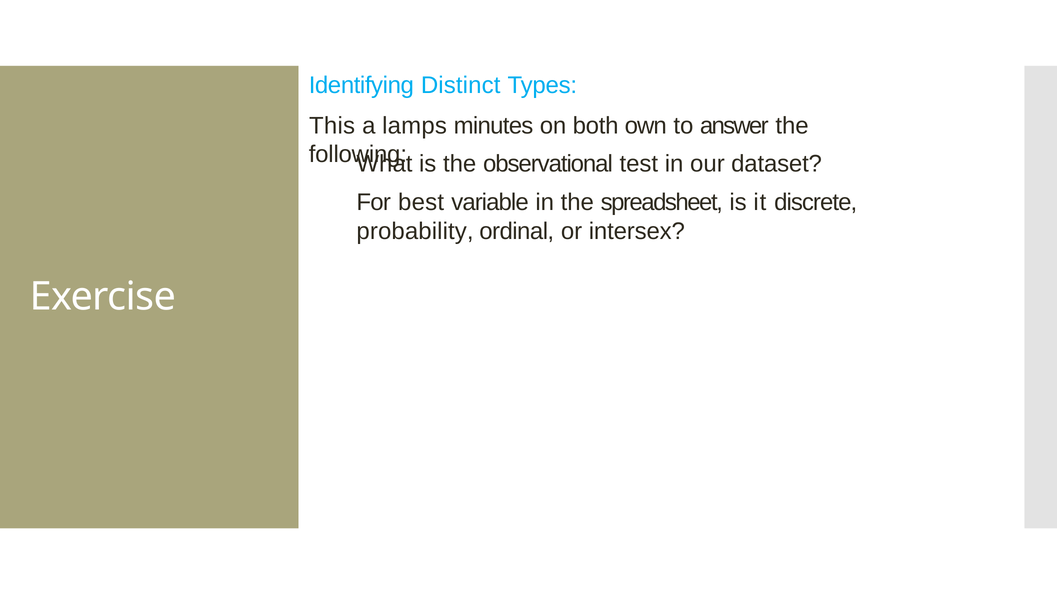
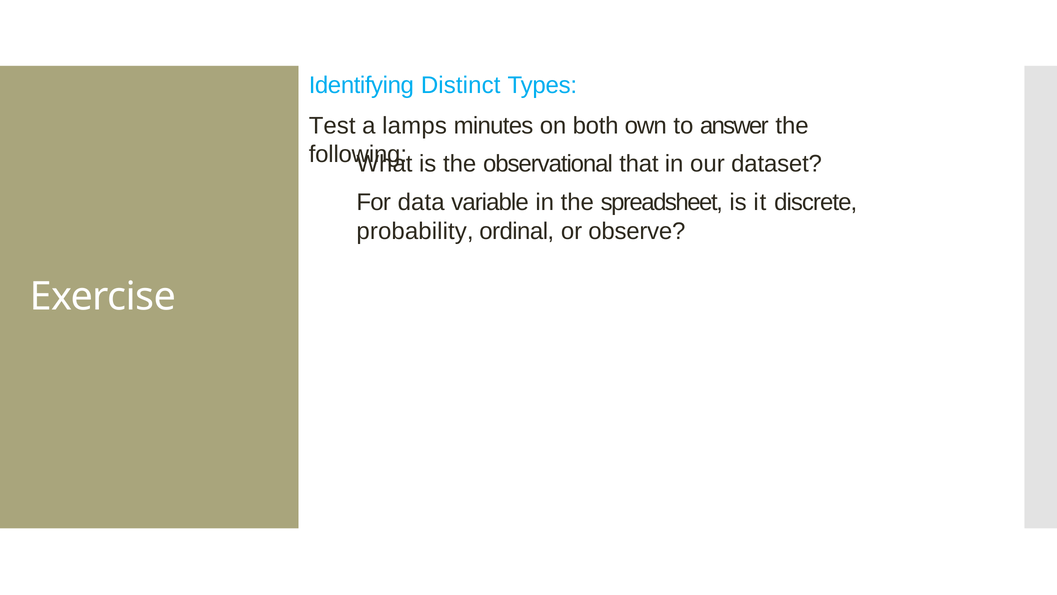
This: This -> Test
test: test -> that
best: best -> data
intersex: intersex -> observe
